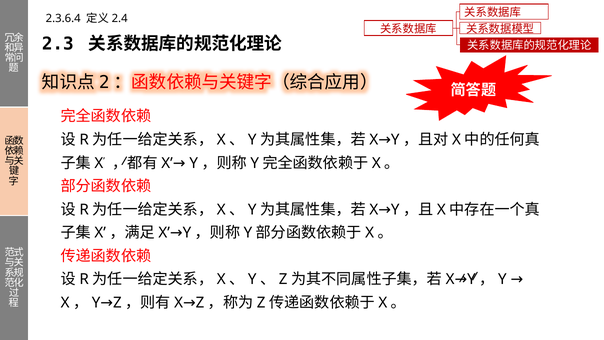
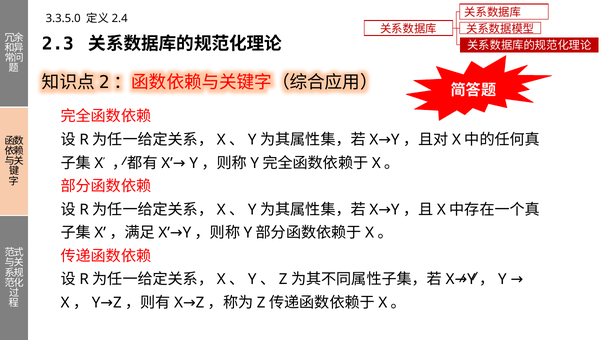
2.3.6.4: 2.3.6.4 -> 3.3.5.0
